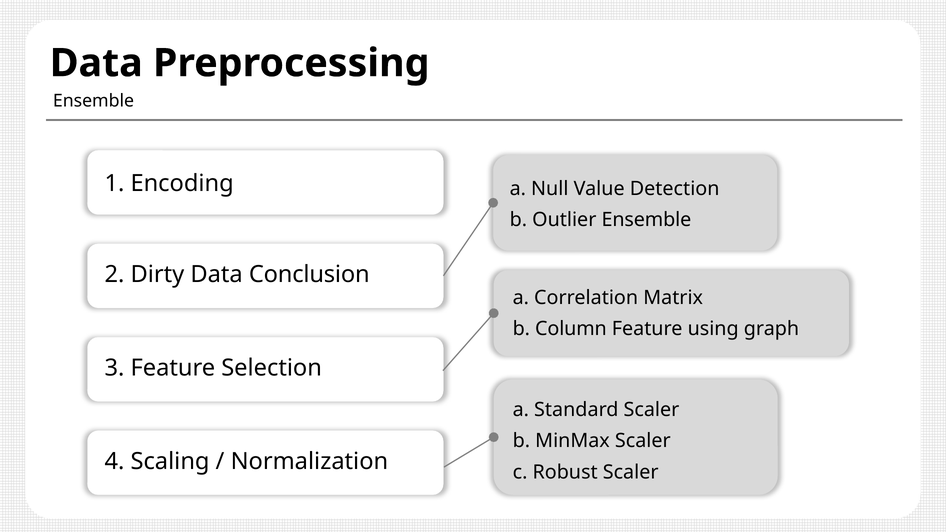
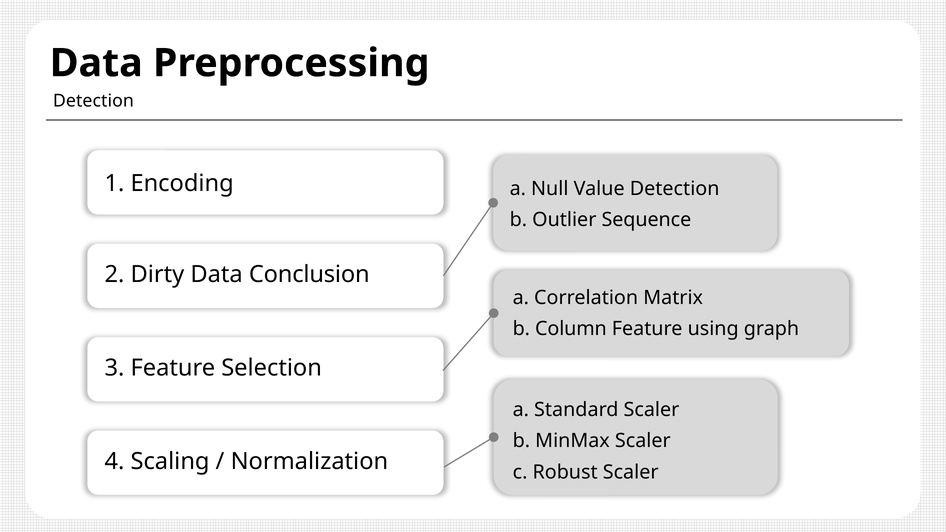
Ensemble at (94, 101): Ensemble -> Detection
Outlier Ensemble: Ensemble -> Sequence
